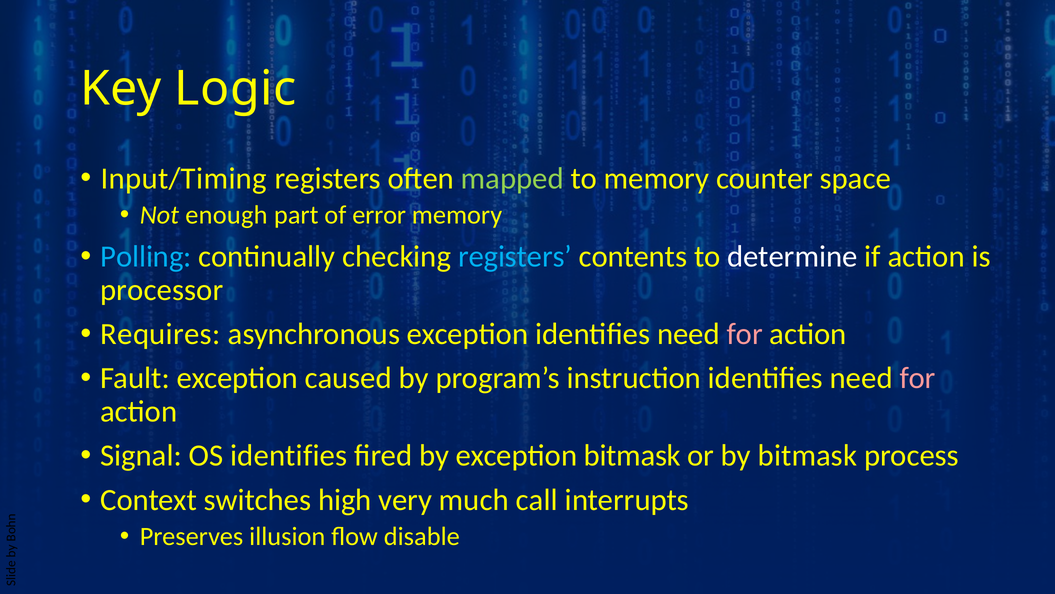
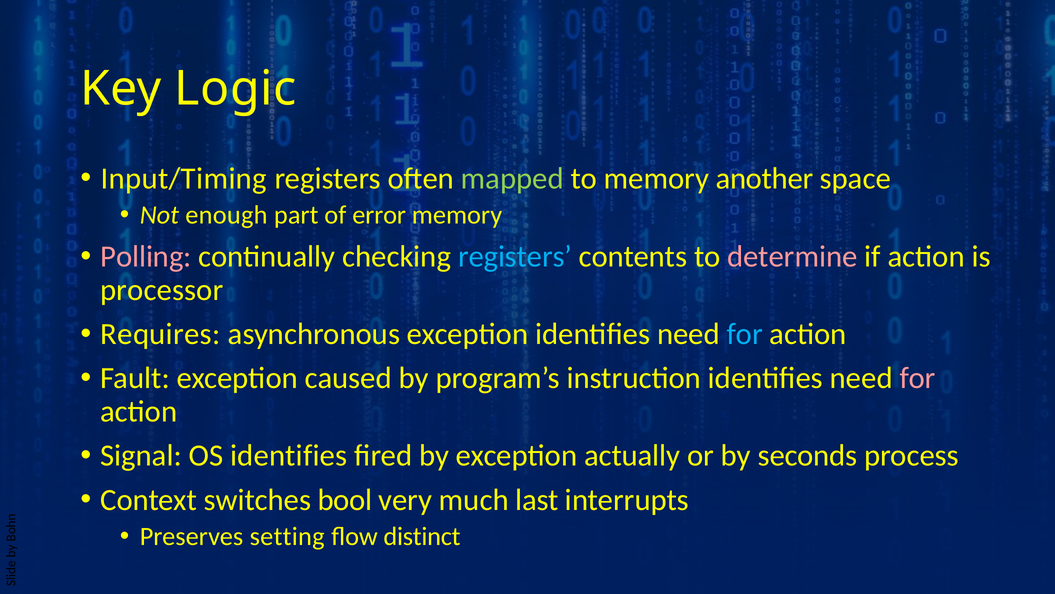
counter: counter -> another
Polling colour: light blue -> pink
determine colour: white -> pink
for at (745, 334) colour: pink -> light blue
exception bitmask: bitmask -> actually
by bitmask: bitmask -> seconds
high: high -> bool
call: call -> last
illusion: illusion -> setting
disable: disable -> distinct
